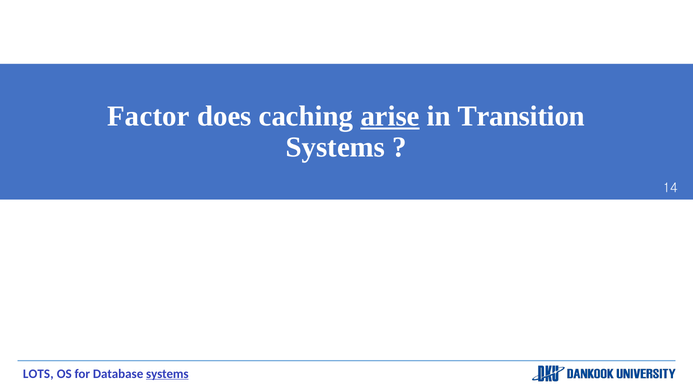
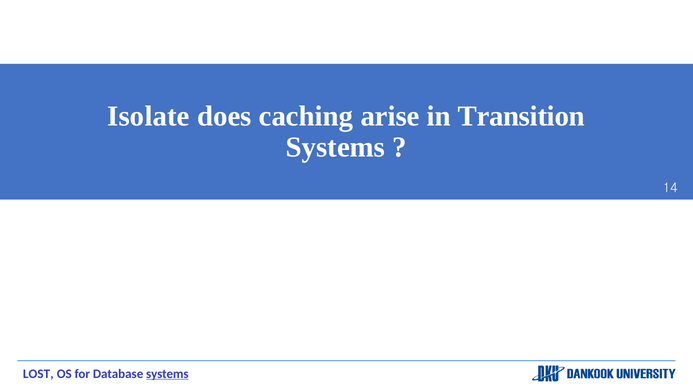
Factor: Factor -> Isolate
arise underline: present -> none
LOTS: LOTS -> LOST
